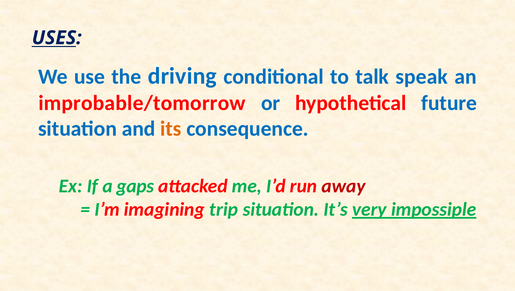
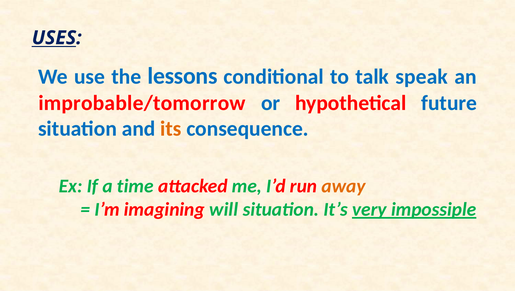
driving: driving -> lessons
gaps: gaps -> time
away colour: red -> orange
trip: trip -> will
